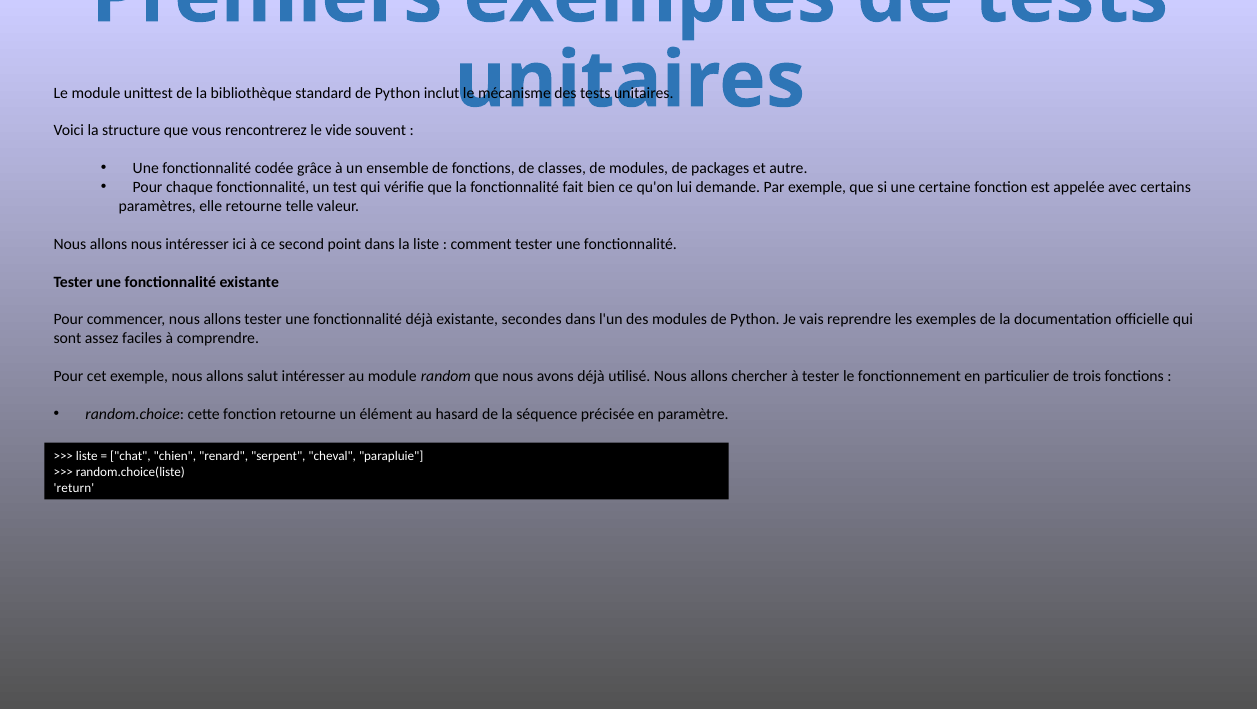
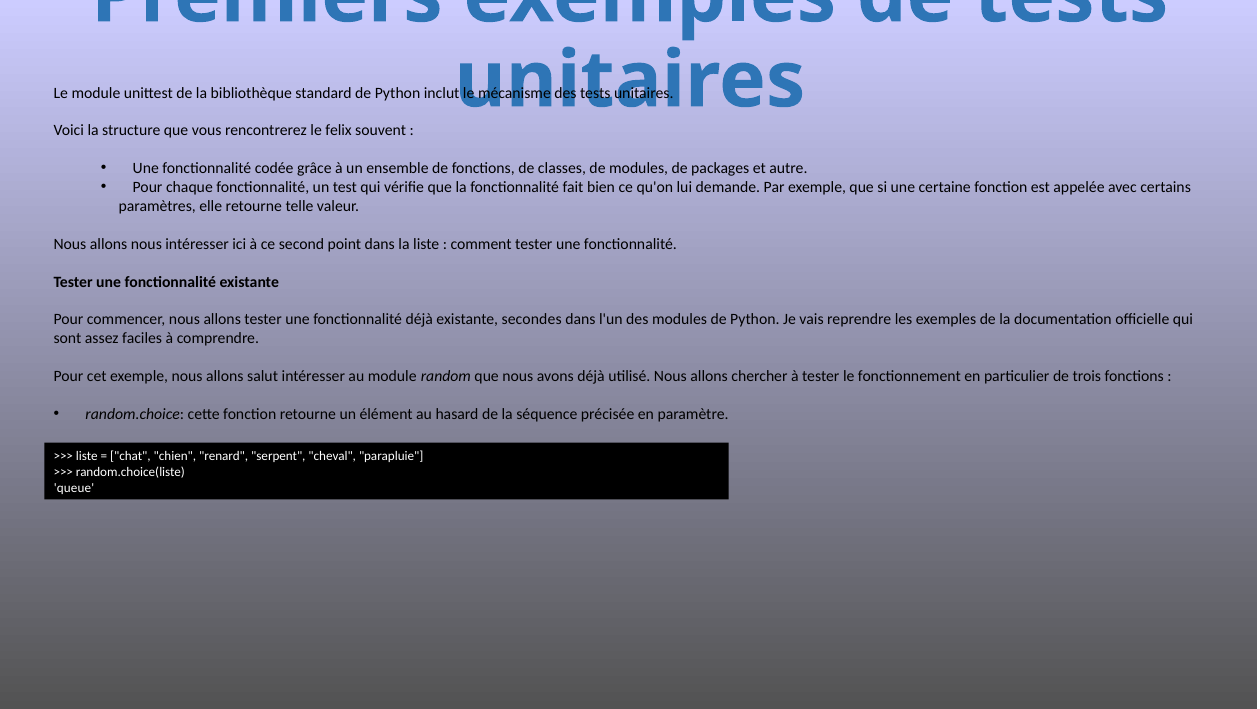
vide: vide -> felix
return: return -> queue
